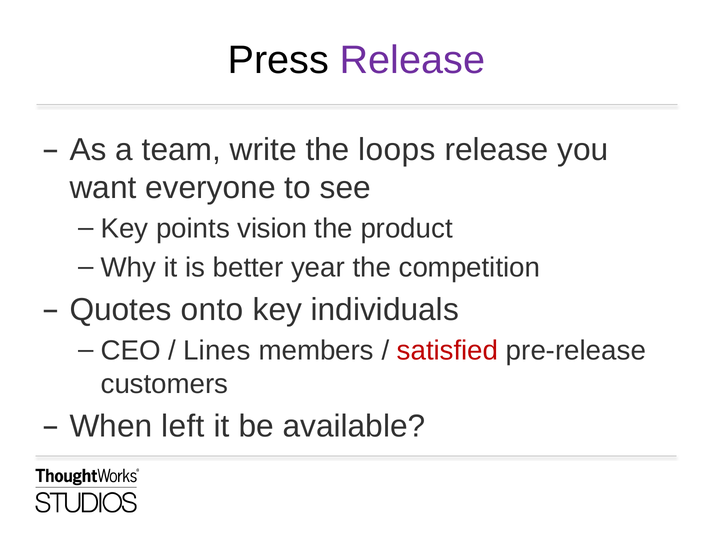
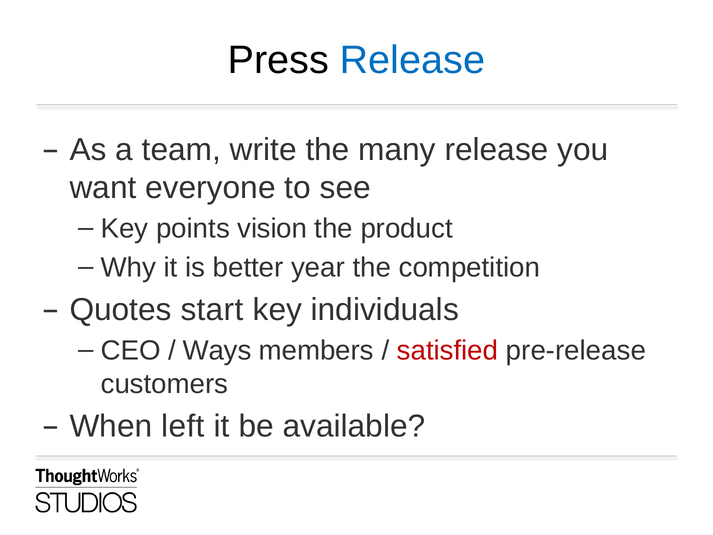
Release at (412, 60) colour: purple -> blue
loops: loops -> many
onto: onto -> start
Lines: Lines -> Ways
